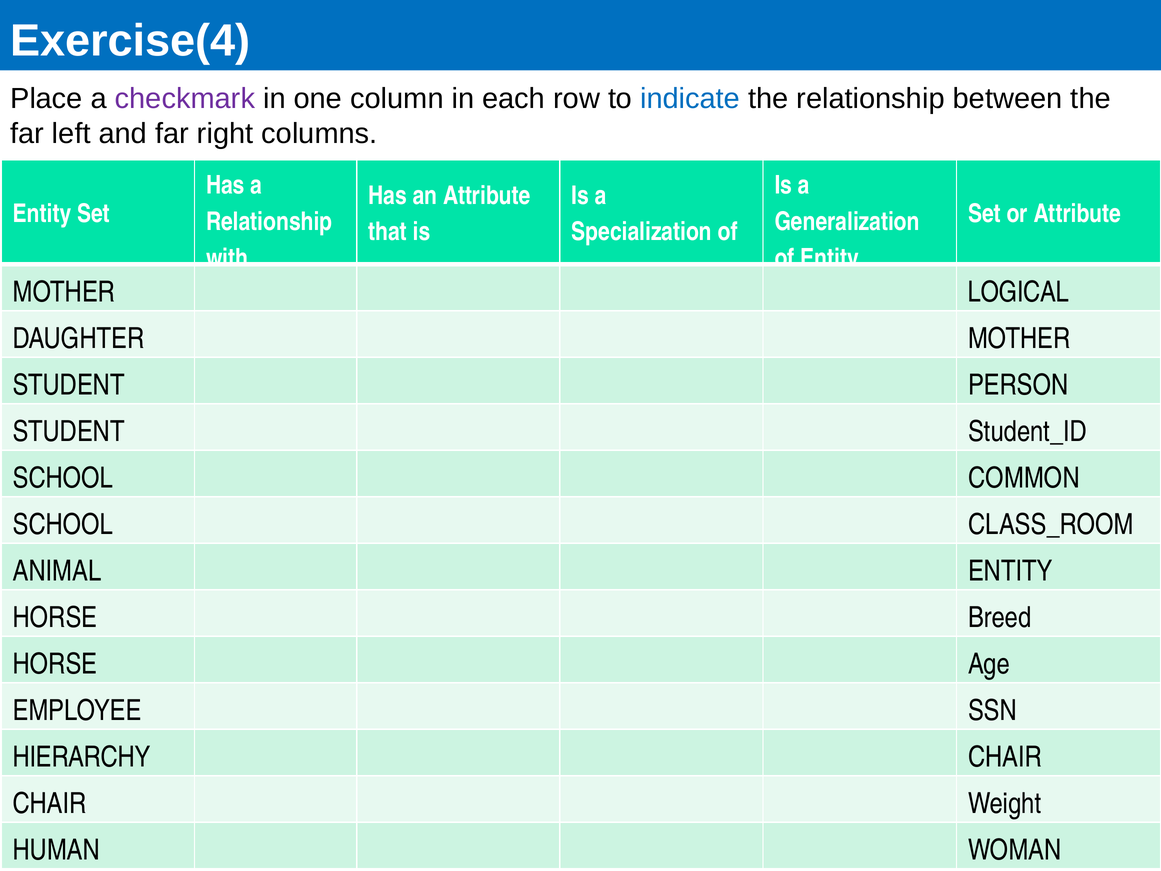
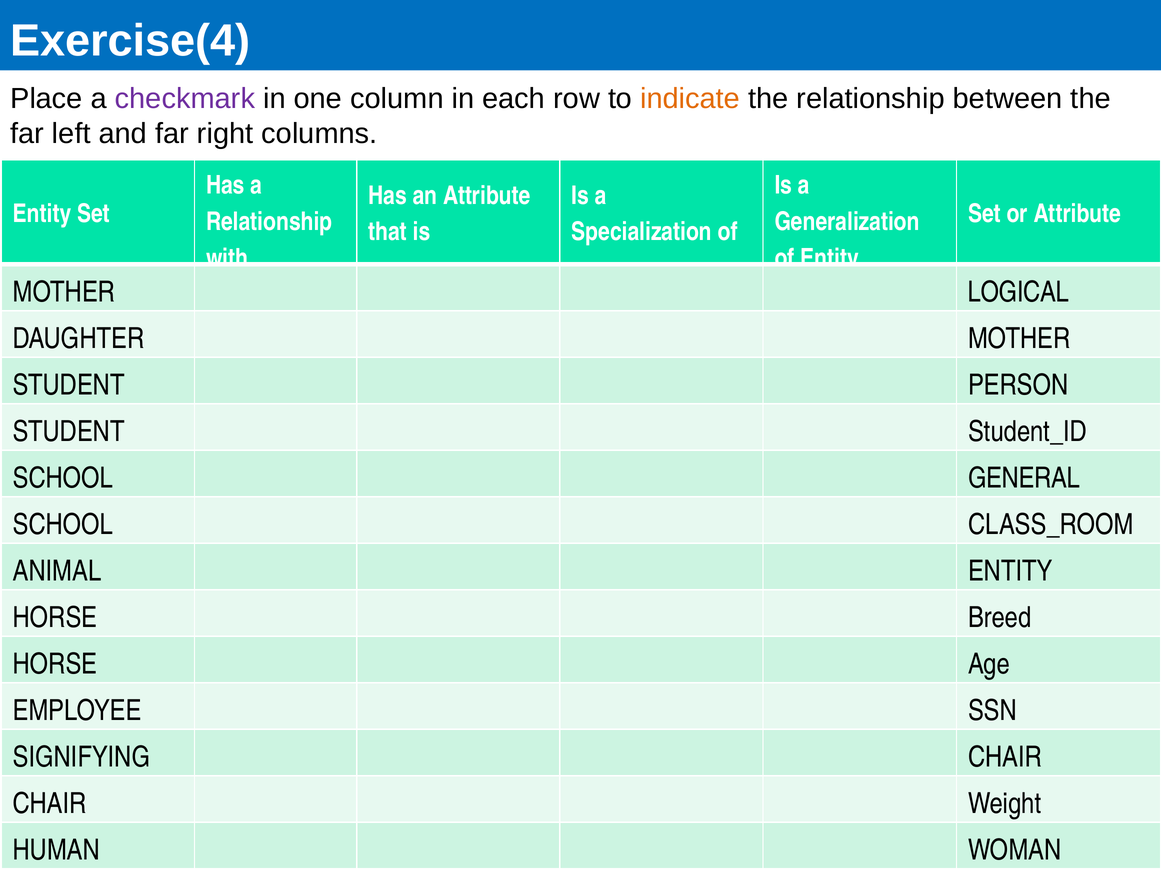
indicate colour: blue -> orange
COMMON: COMMON -> GENERAL
HIERARCHY: HIERARCHY -> SIGNIFYING
